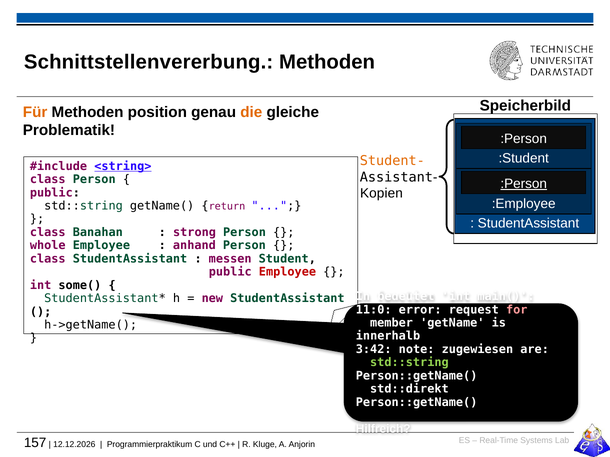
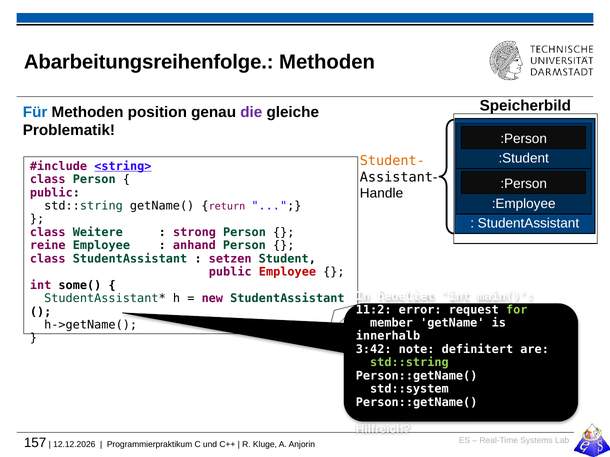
Schnittstellenvererbung: Schnittstellenvererbung -> Abarbeitungsreihenfolge
Für colour: orange -> blue
die colour: orange -> purple
:Person at (524, 184) underline: present -> none
Kopien: Kopien -> Handle
Banahan: Banahan -> Weitere
whole: whole -> reine
messen: messen -> setzen
11:0: 11:0 -> 11:2
for colour: pink -> light green
zugewiesen: zugewiesen -> definitert
std::direkt: std::direkt -> std::system
